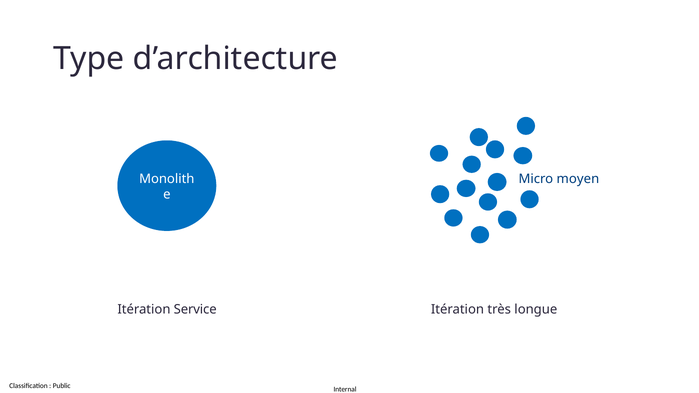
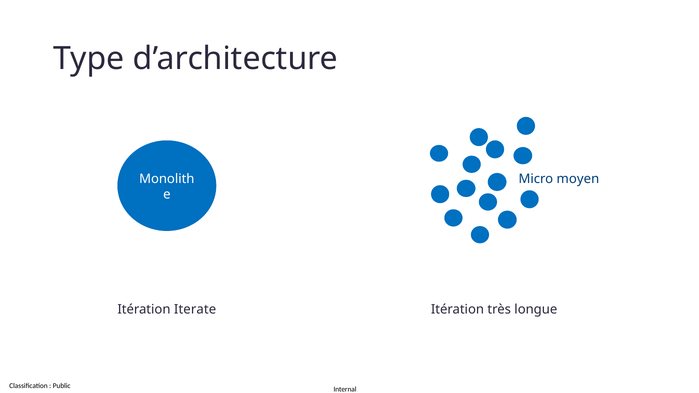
Service: Service -> Iterate
